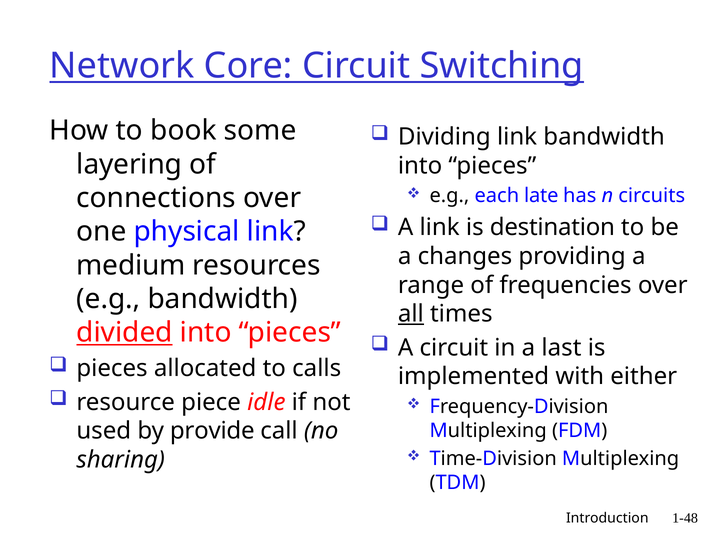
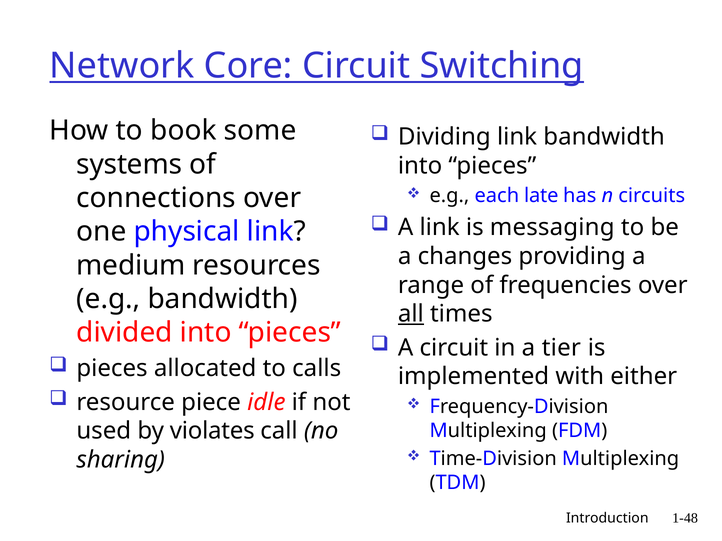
layering: layering -> systems
destination: destination -> messaging
divided underline: present -> none
last: last -> tier
provide: provide -> violates
